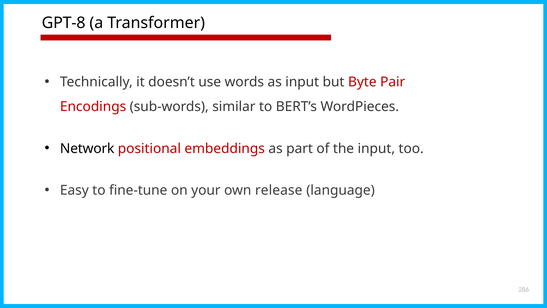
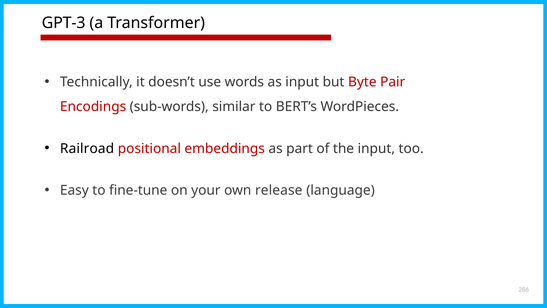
GPT-8: GPT-8 -> GPT-3
Network: Network -> Railroad
